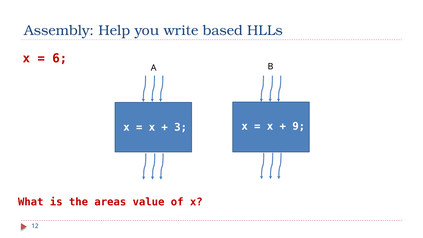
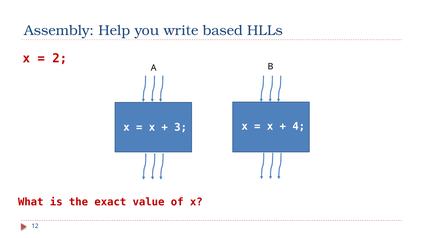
6: 6 -> 2
9: 9 -> 4
areas: areas -> exact
